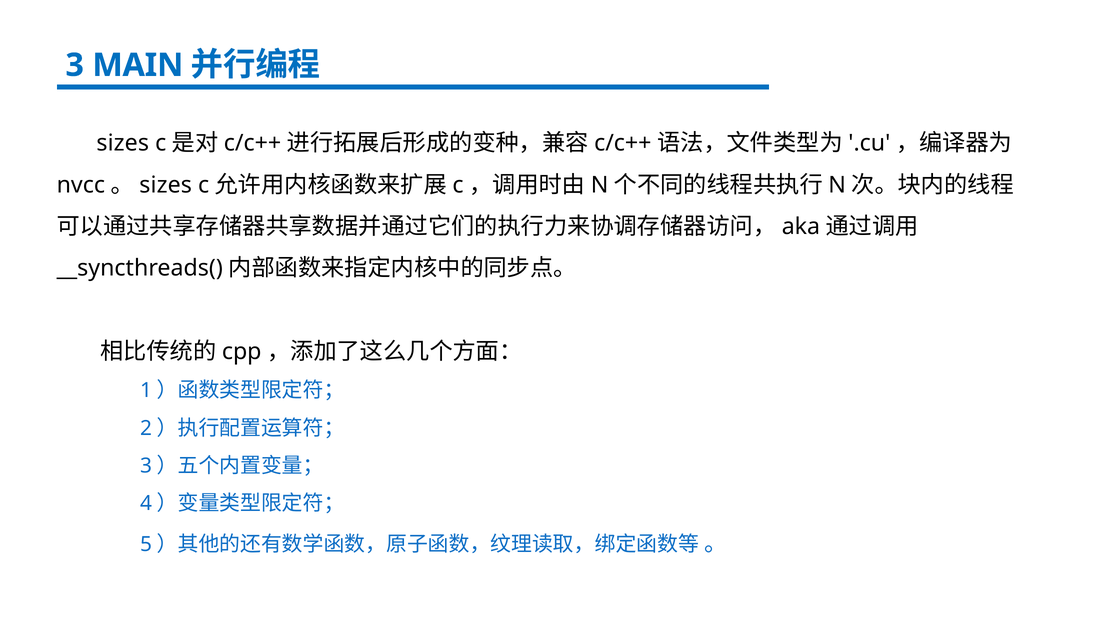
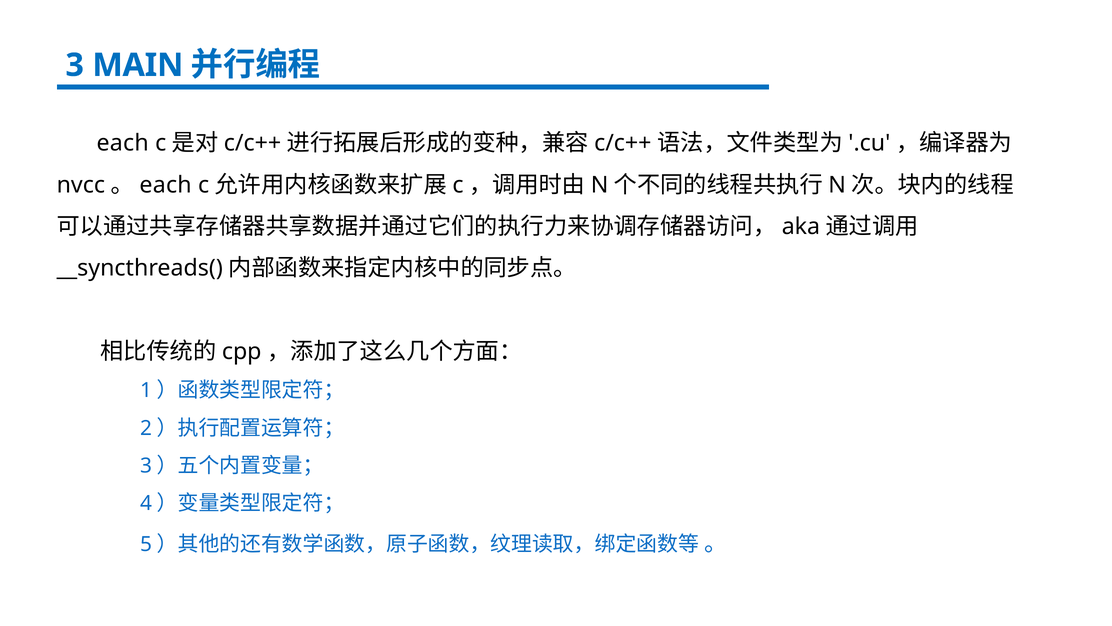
sizes at (123, 143): sizes -> each
sizes at (166, 185): sizes -> each
